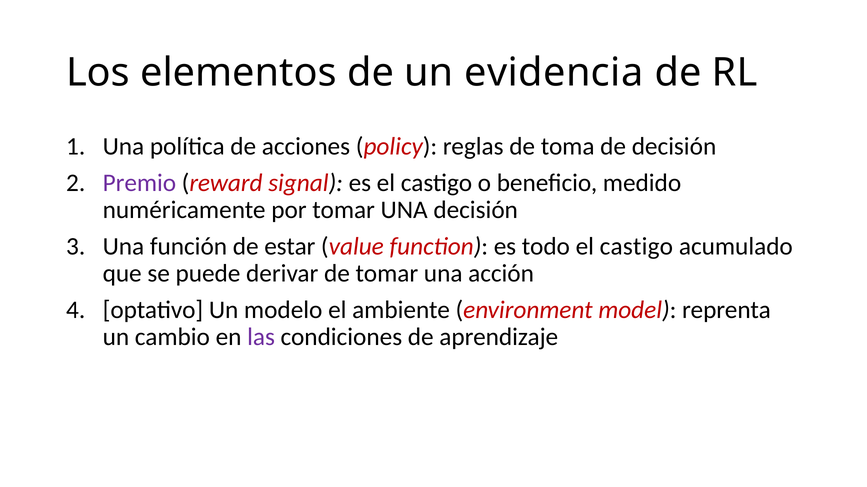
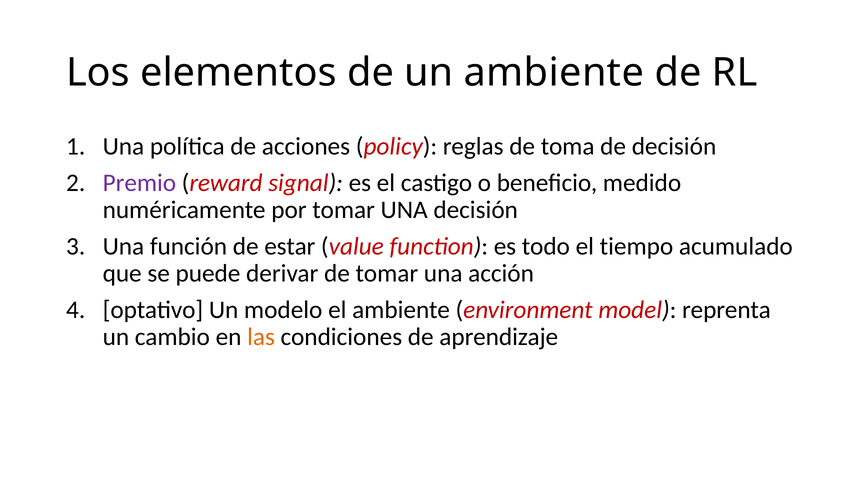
un evidencia: evidencia -> ambiente
todo el castigo: castigo -> tiempo
las colour: purple -> orange
